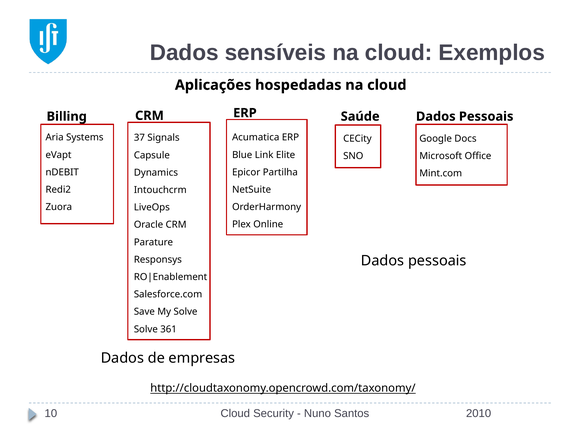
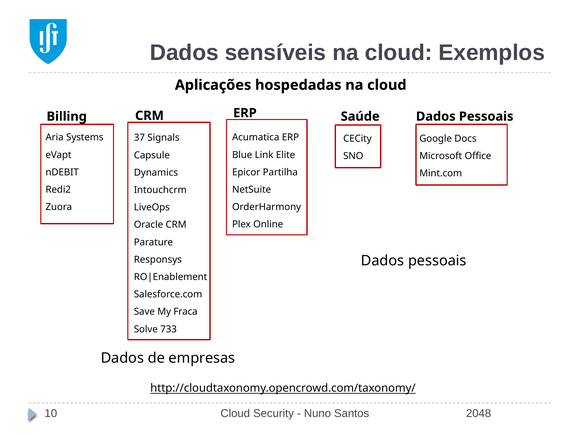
My Solve: Solve -> Fraca
361: 361 -> 733
2010: 2010 -> 2048
